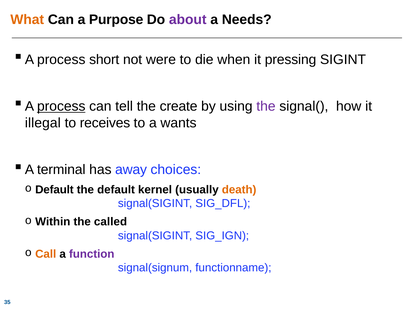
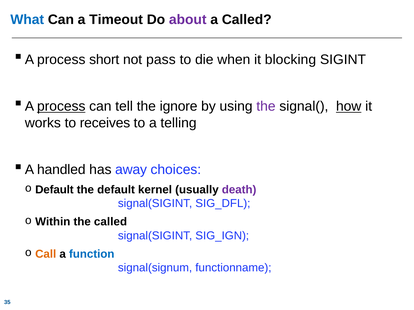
What colour: orange -> blue
Purpose: Purpose -> Timeout
a Needs: Needs -> Called
were: were -> pass
pressing: pressing -> blocking
create: create -> ignore
how underline: none -> present
illegal: illegal -> works
wants: wants -> telling
terminal: terminal -> handled
death colour: orange -> purple
function colour: purple -> blue
